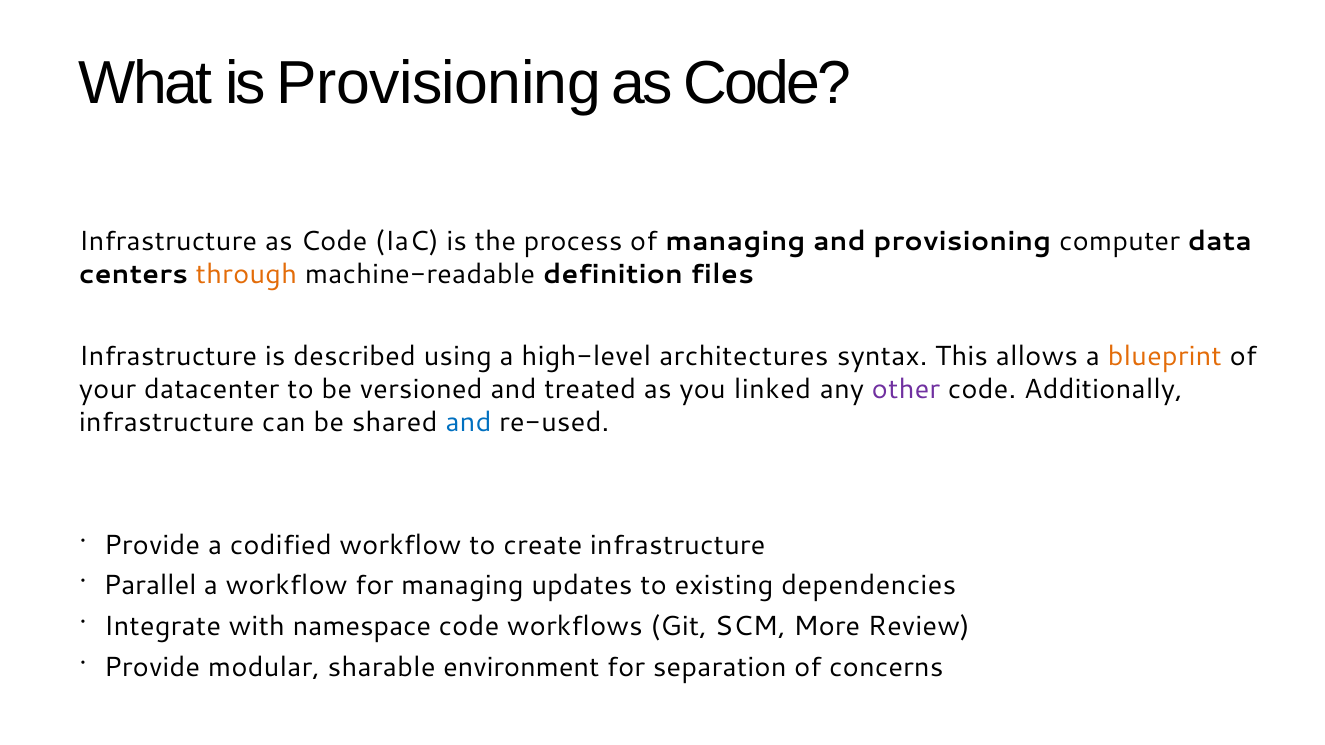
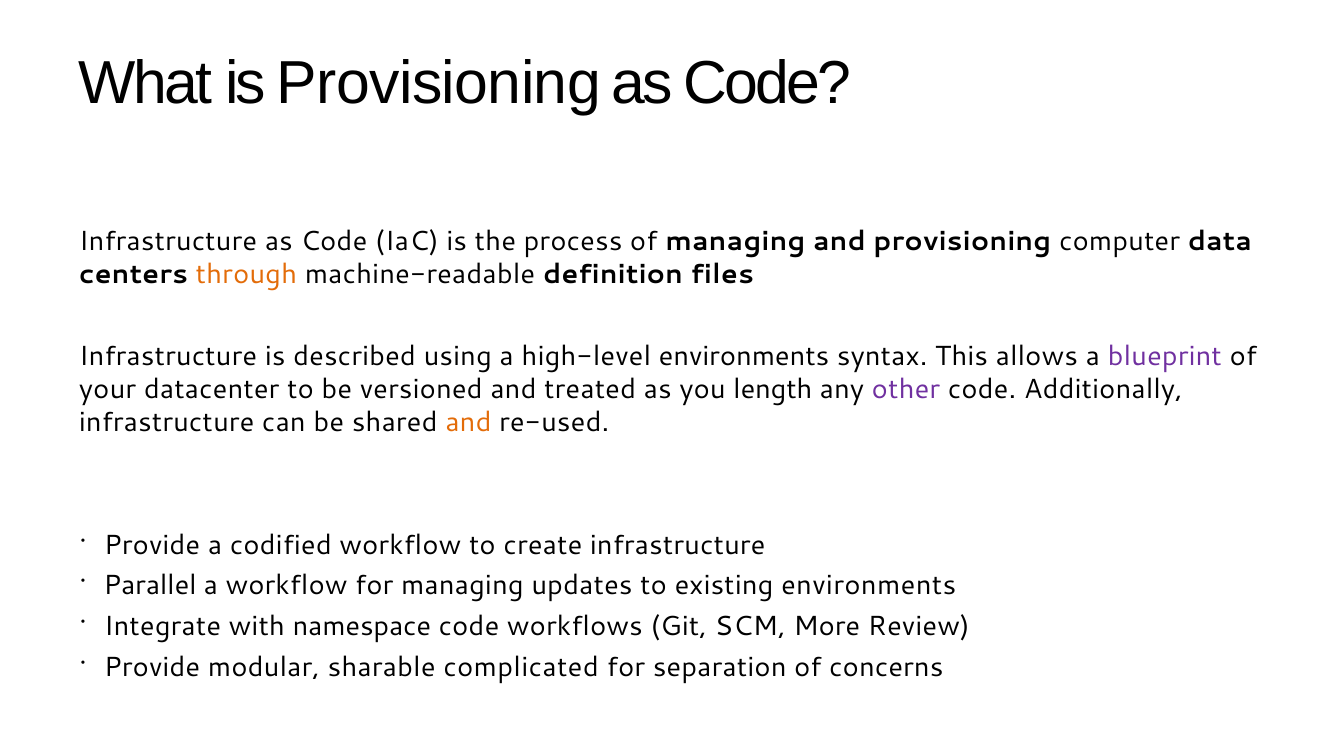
high-level architectures: architectures -> environments
blueprint colour: orange -> purple
linked: linked -> length
and at (468, 423) colour: blue -> orange
existing dependencies: dependencies -> environments
environment: environment -> complicated
